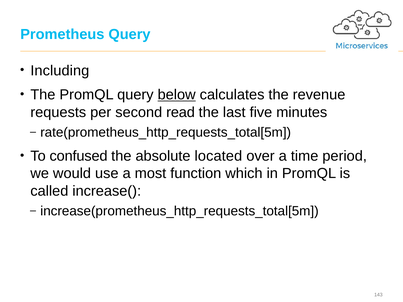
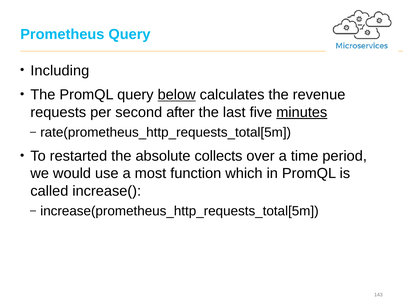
read: read -> after
minutes underline: none -> present
confused: confused -> restarted
located: located -> collects
